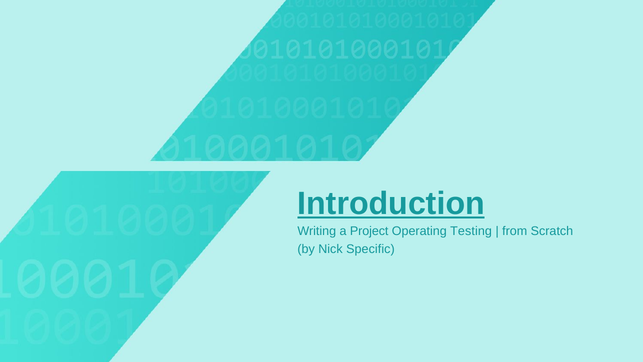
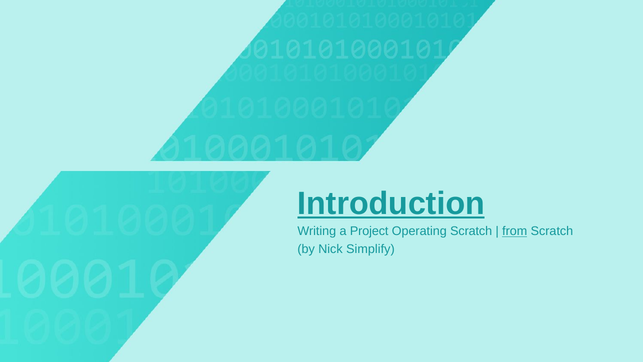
Operating Testing: Testing -> Scratch
from underline: none -> present
Specific: Specific -> Simplify
